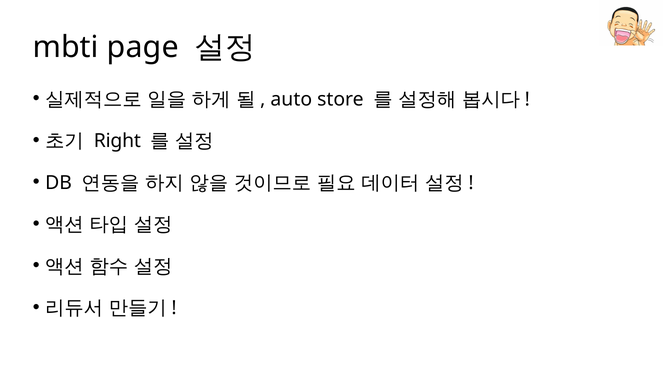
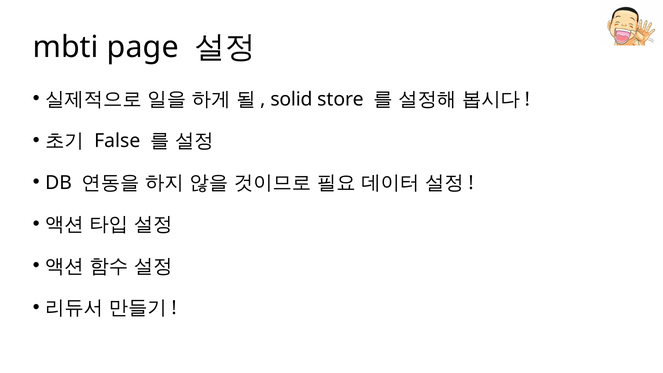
auto: auto -> solid
Right: Right -> False
